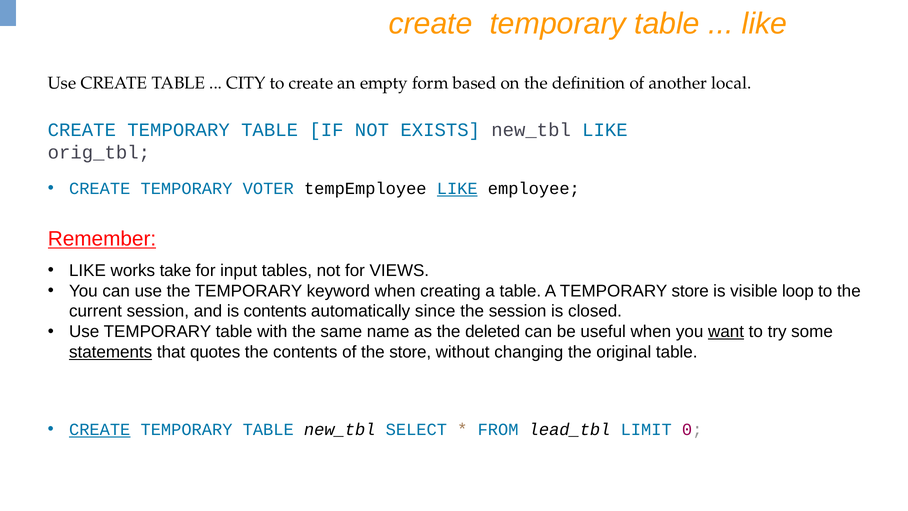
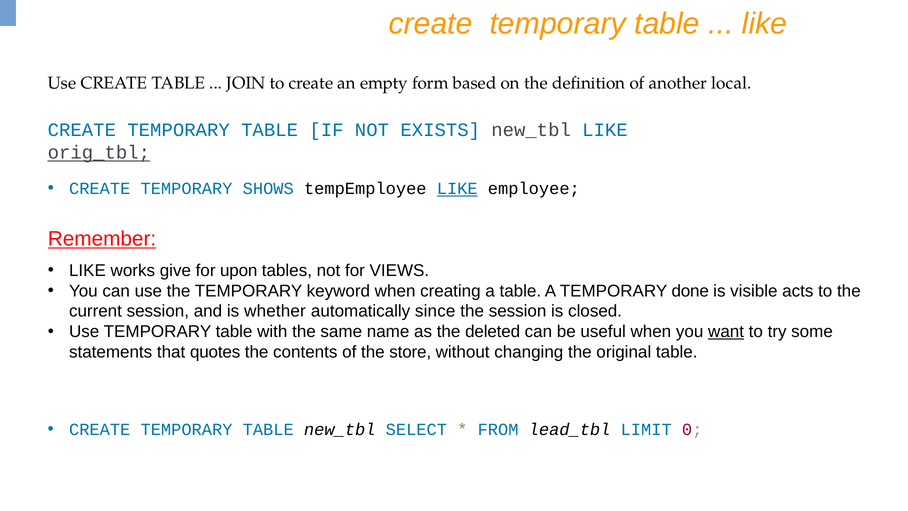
CITY: CITY -> JOIN
orig_tbl underline: none -> present
VOTER: VOTER -> SHOWS
take: take -> give
input: input -> upon
TEMPORARY store: store -> done
loop: loop -> acts
is contents: contents -> whether
statements underline: present -> none
CREATE at (100, 430) underline: present -> none
